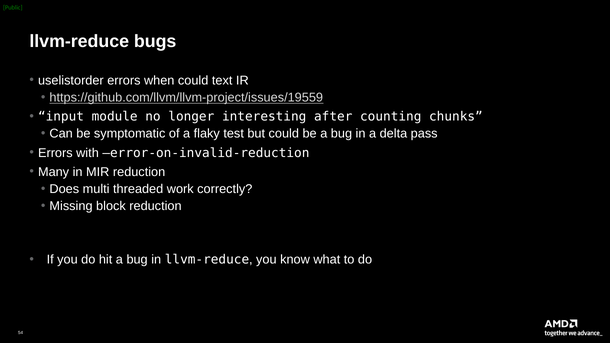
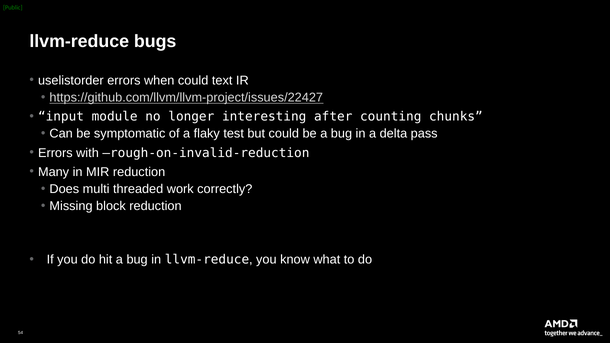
https://github.com/llvm/llvm-project/issues/19559: https://github.com/llvm/llvm-project/issues/19559 -> https://github.com/llvm/llvm-project/issues/22427
error-on-invalid-reduction: error-on-invalid-reduction -> rough-on-invalid-reduction
